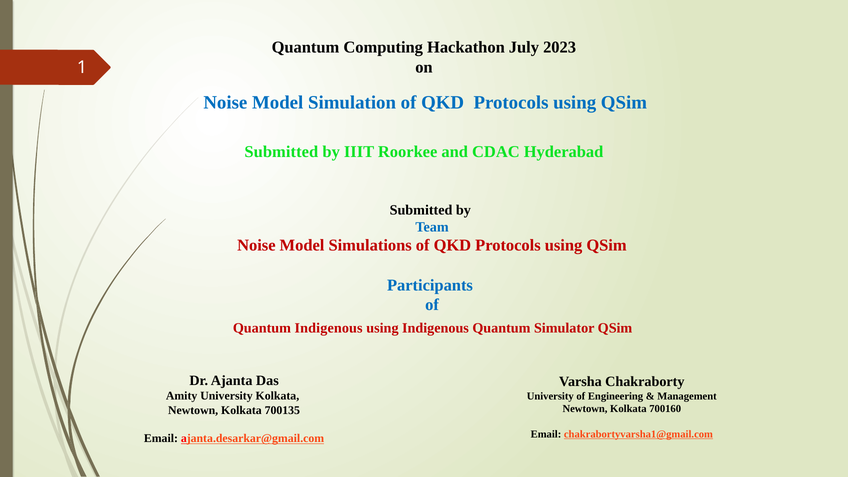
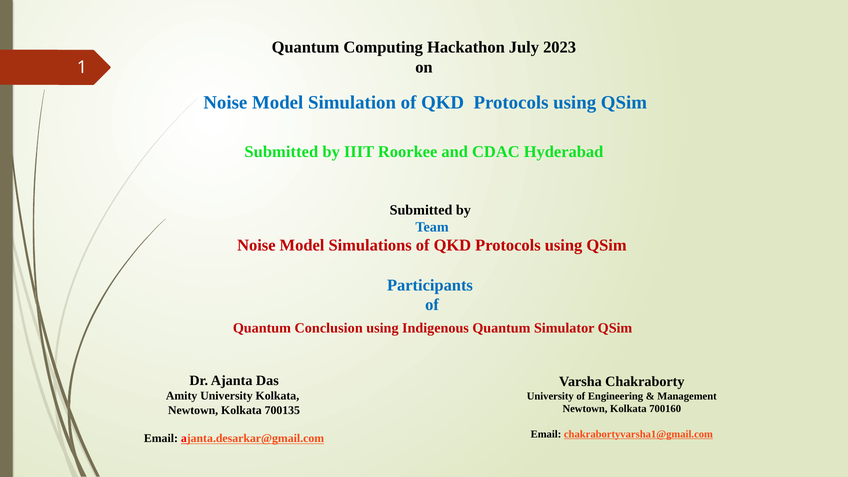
Quantum Indigenous: Indigenous -> Conclusion
